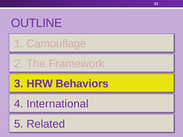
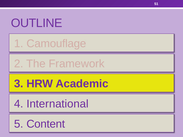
Behaviors: Behaviors -> Academic
Related: Related -> Content
